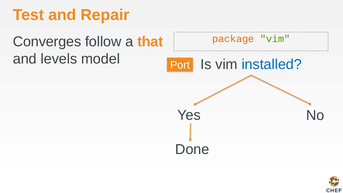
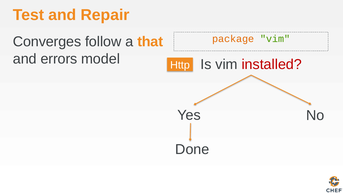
levels: levels -> errors
installed colour: blue -> red
Port: Port -> Http
